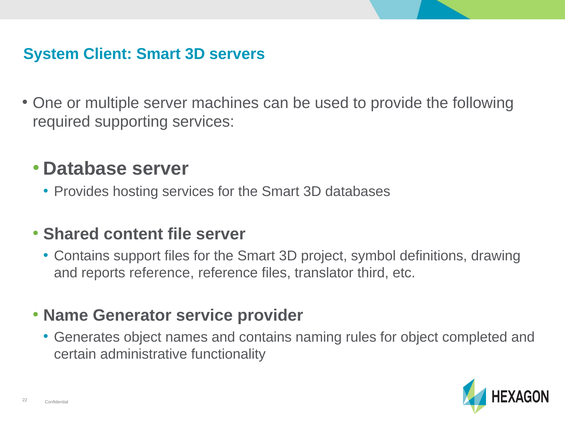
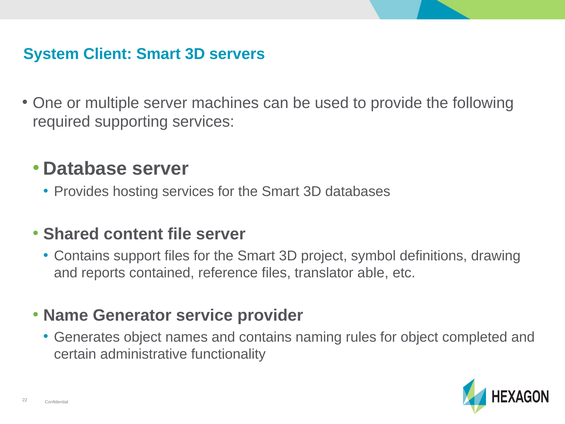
reports reference: reference -> contained
third: third -> able
